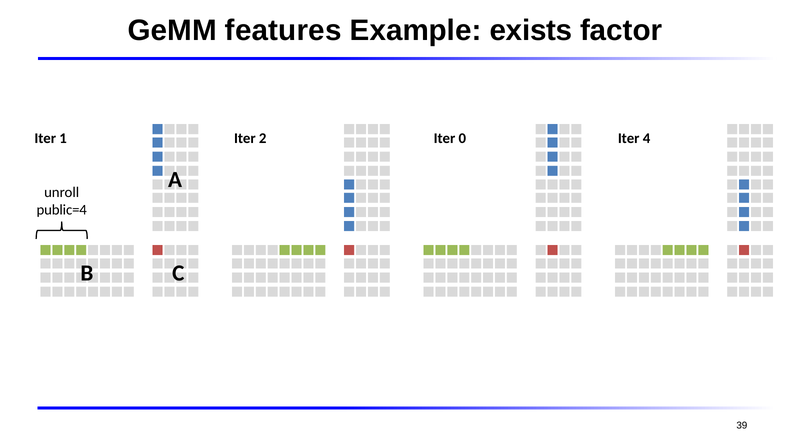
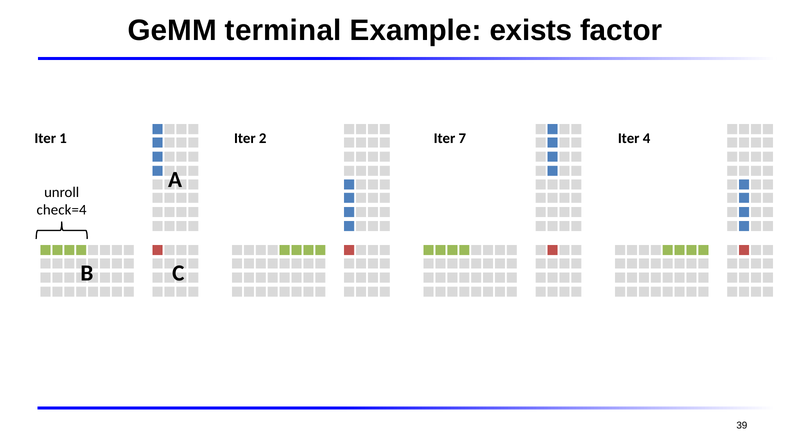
features: features -> terminal
0: 0 -> 7
public=4: public=4 -> check=4
